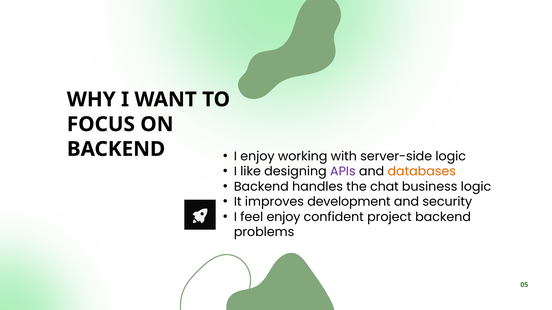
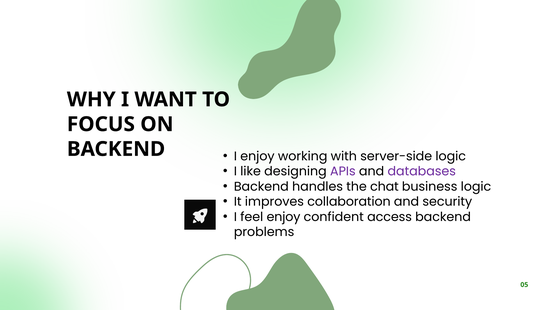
databases colour: orange -> purple
development: development -> collaboration
project: project -> access
